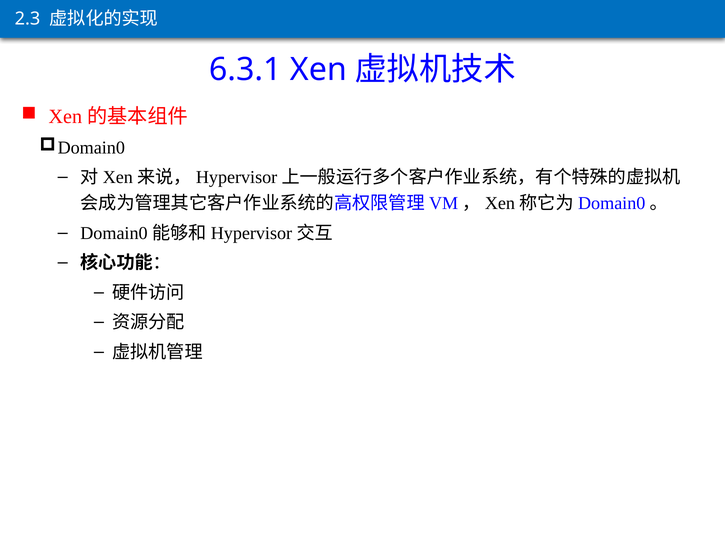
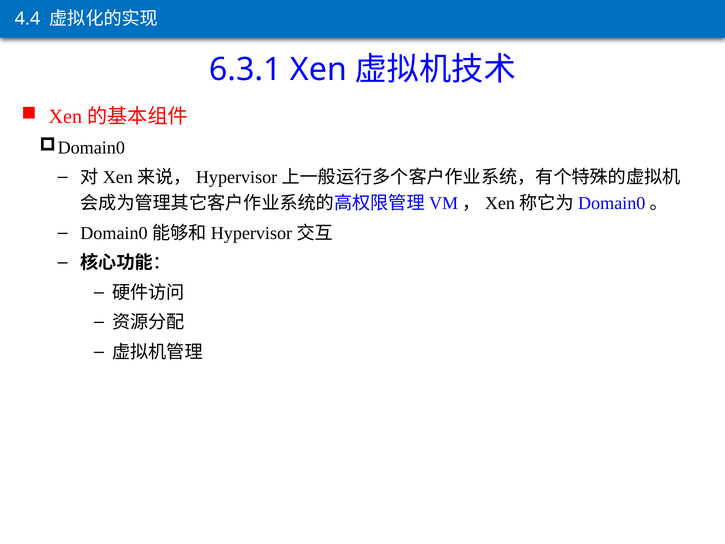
2.3: 2.3 -> 4.4
